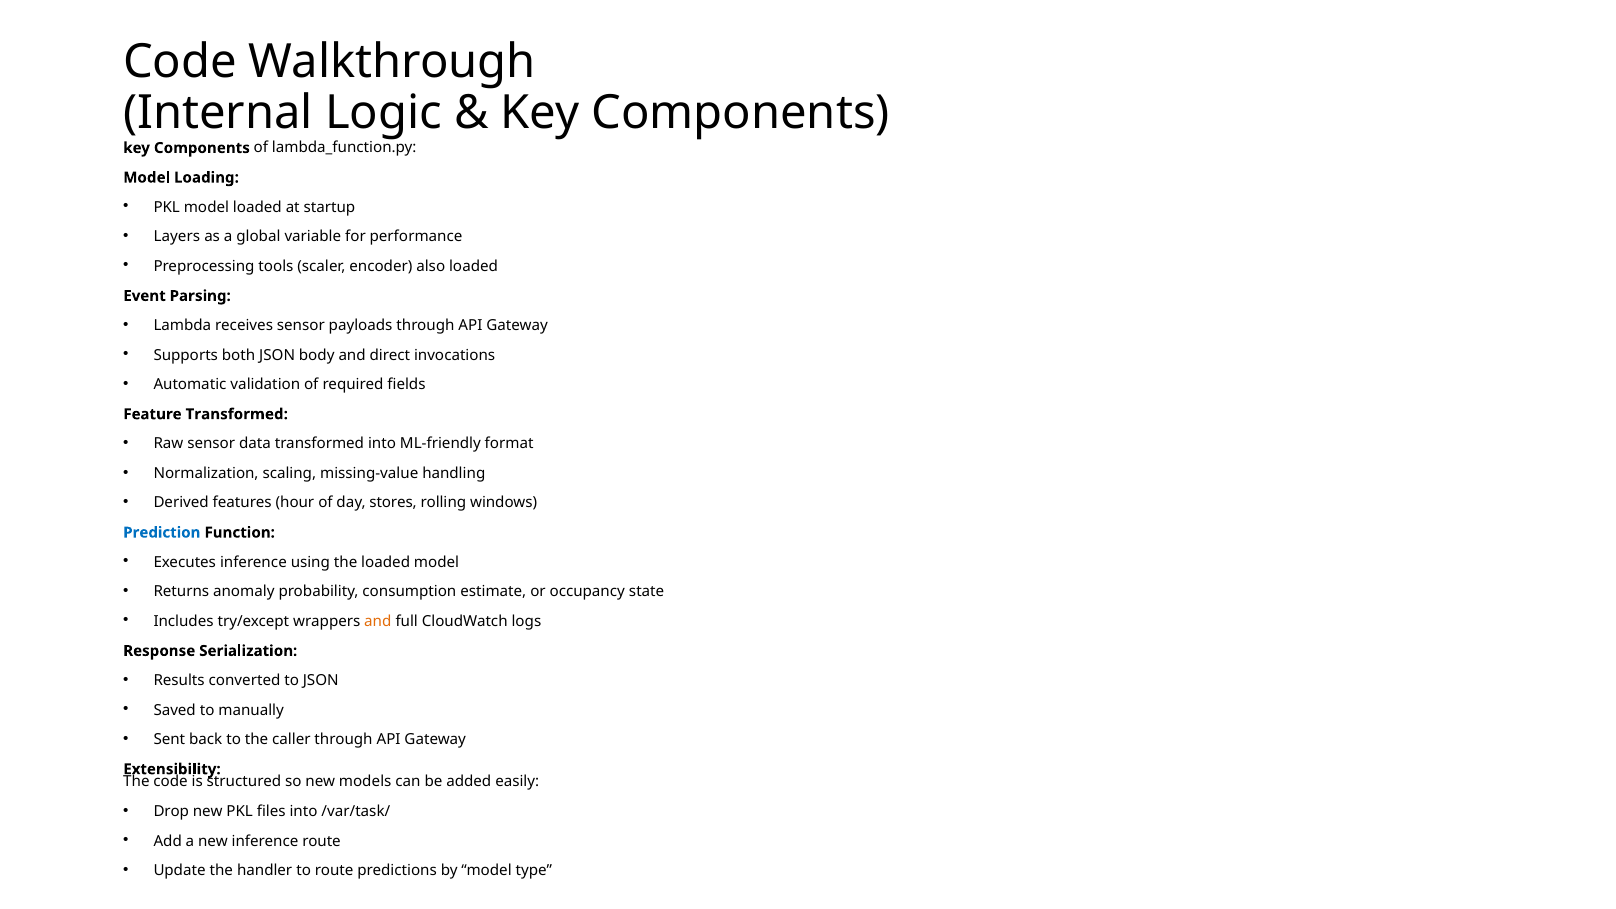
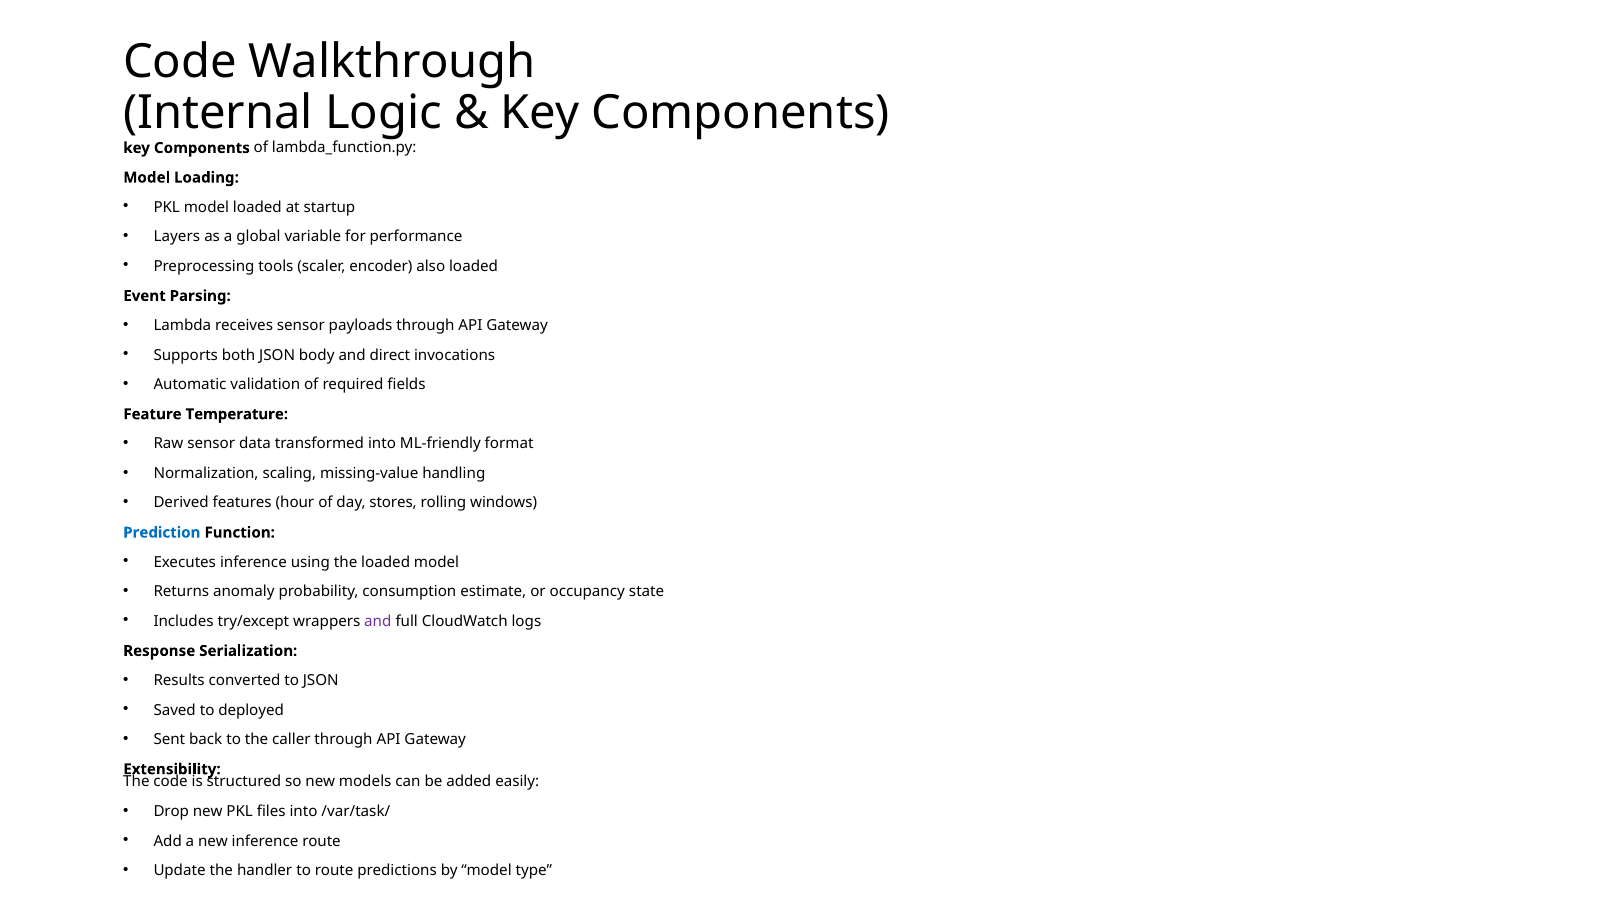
Feature Transformed: Transformed -> Temperature
and at (378, 621) colour: orange -> purple
manually: manually -> deployed
